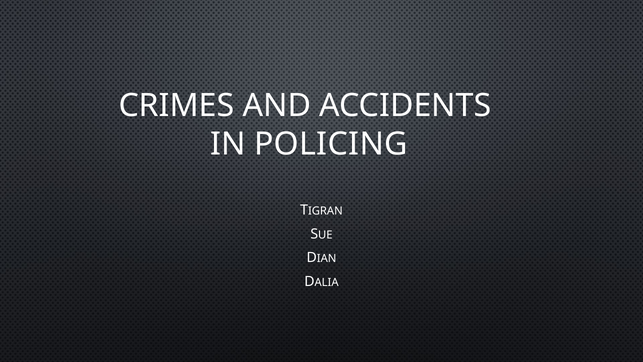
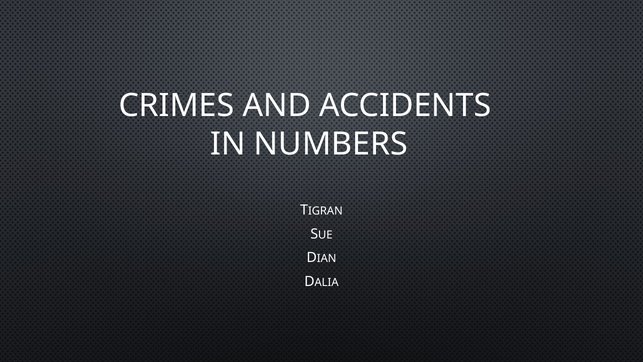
POLICING: POLICING -> NUMBERS
